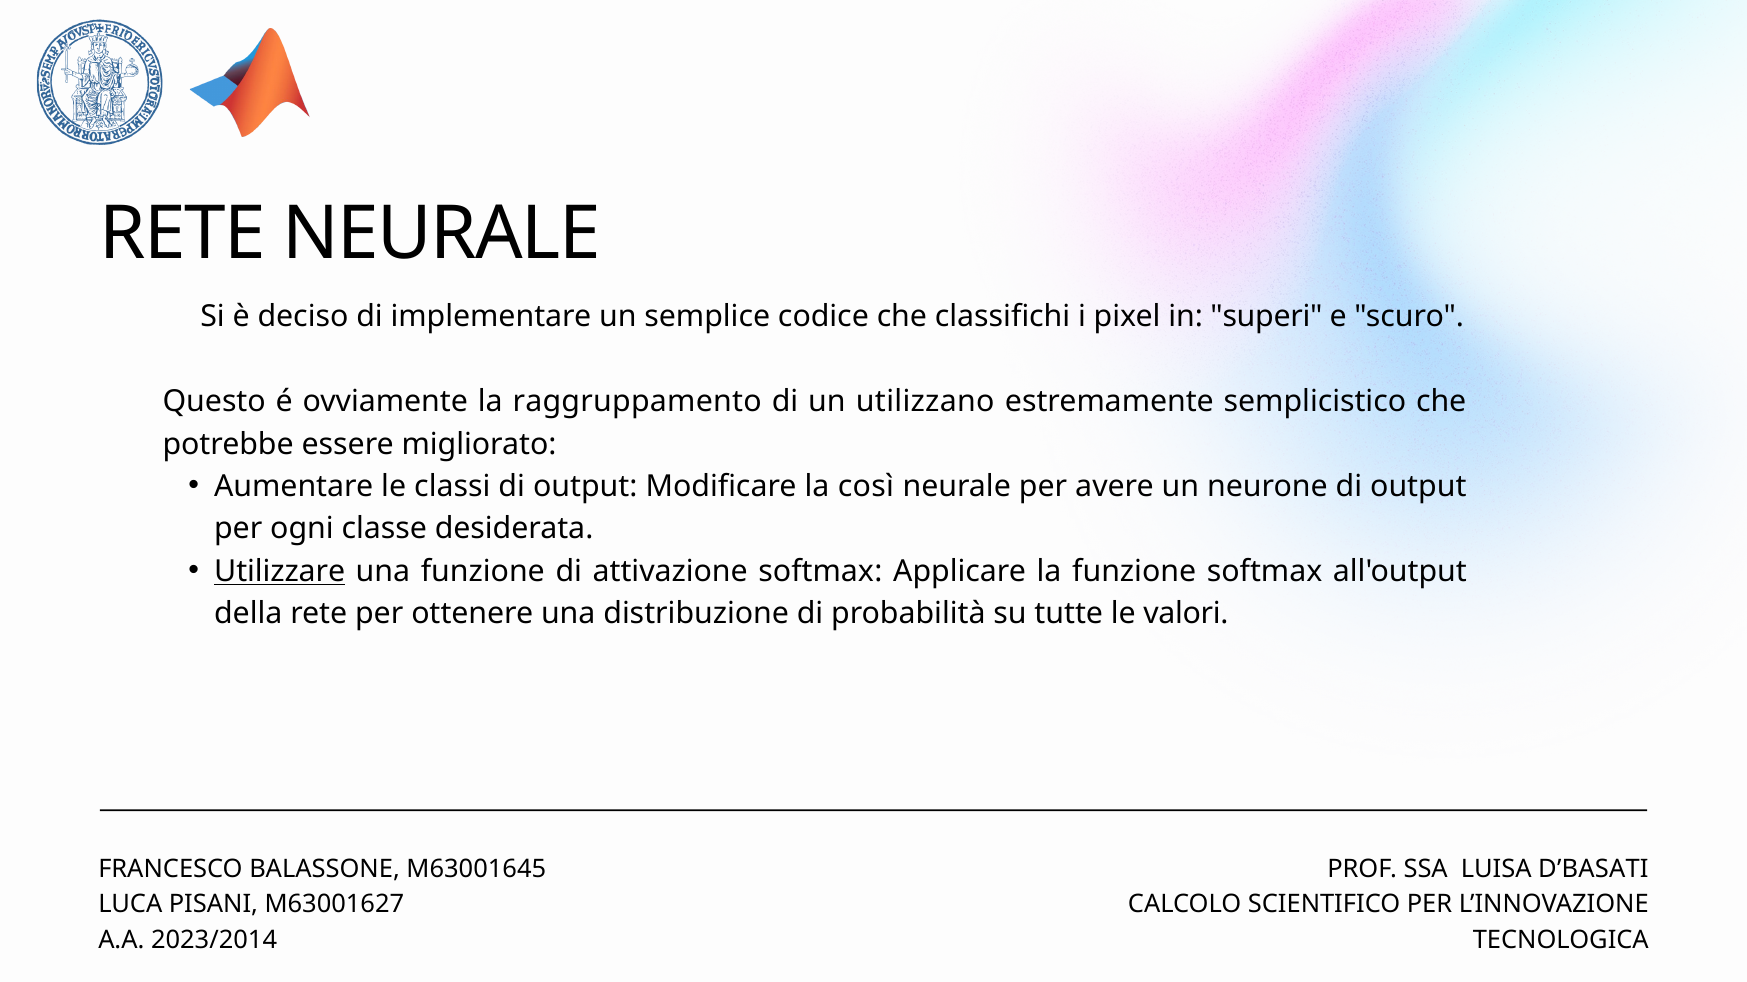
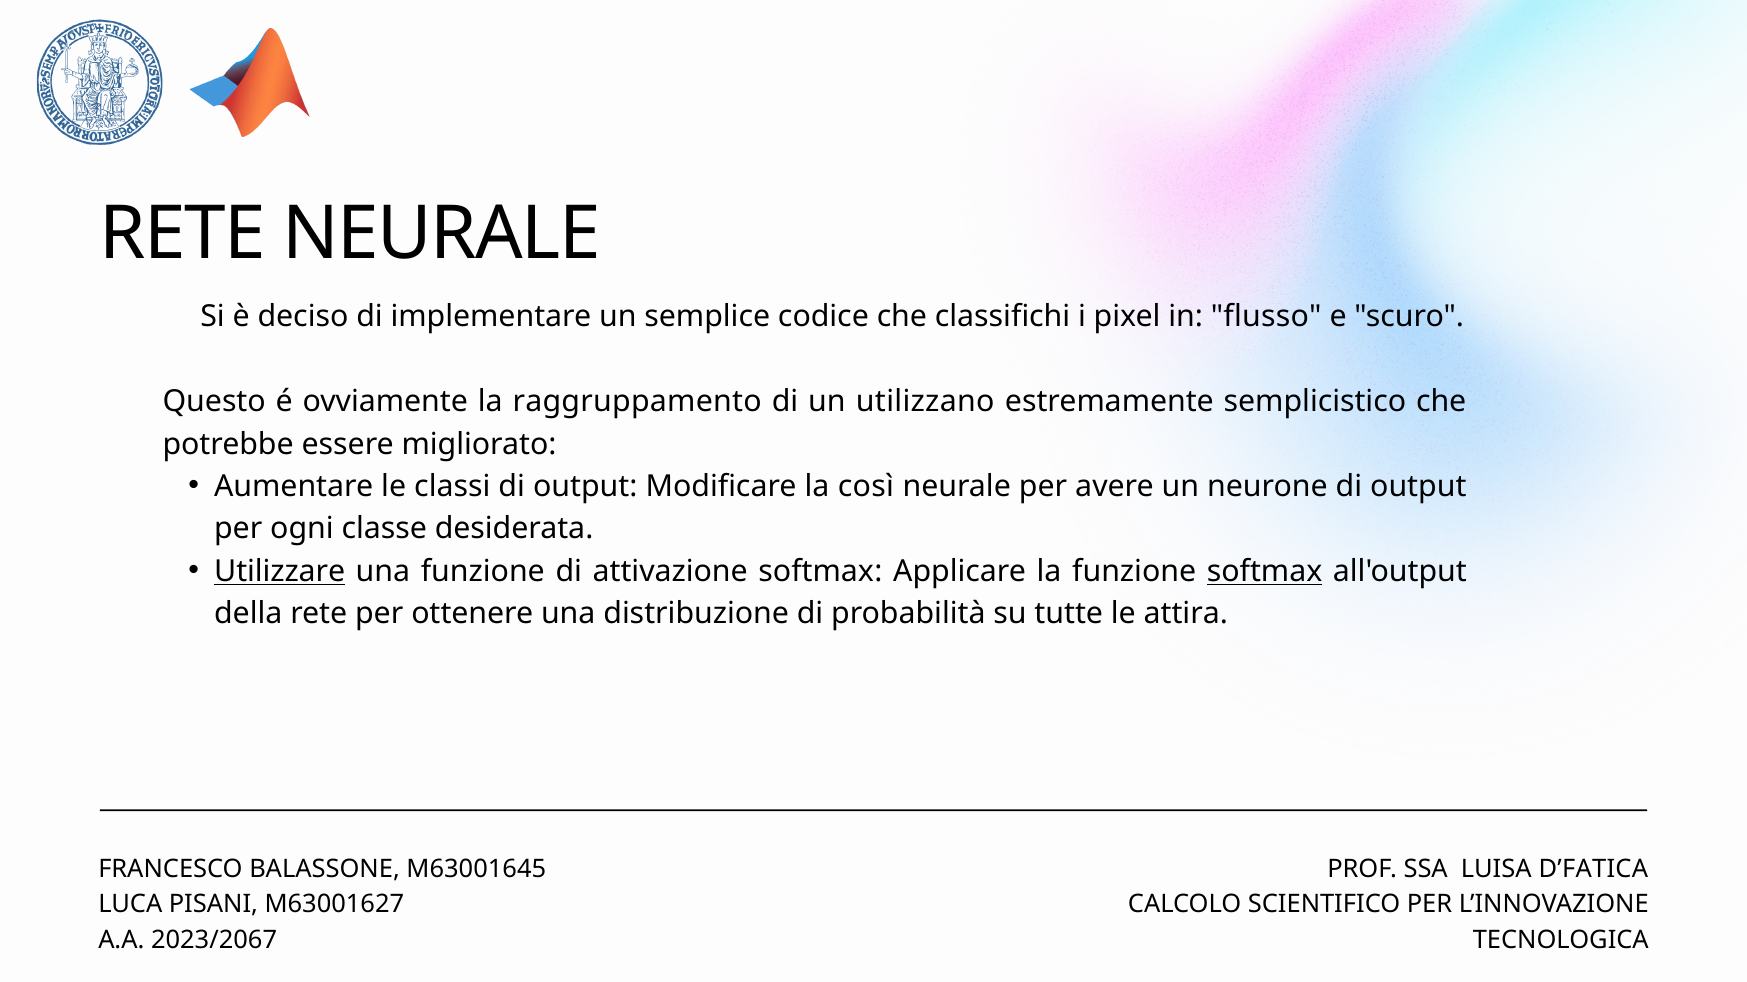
superi: superi -> flusso
softmax at (1265, 572) underline: none -> present
valori: valori -> attira
D’BASATI: D’BASATI -> D’FATICA
2023/2014: 2023/2014 -> 2023/2067
